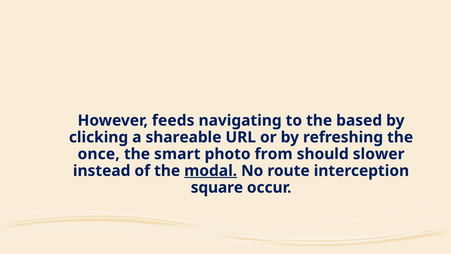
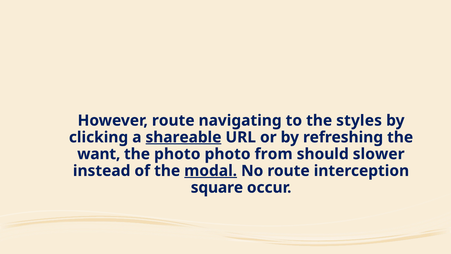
However feeds: feeds -> route
based: based -> styles
shareable underline: none -> present
once: once -> want
the smart: smart -> photo
